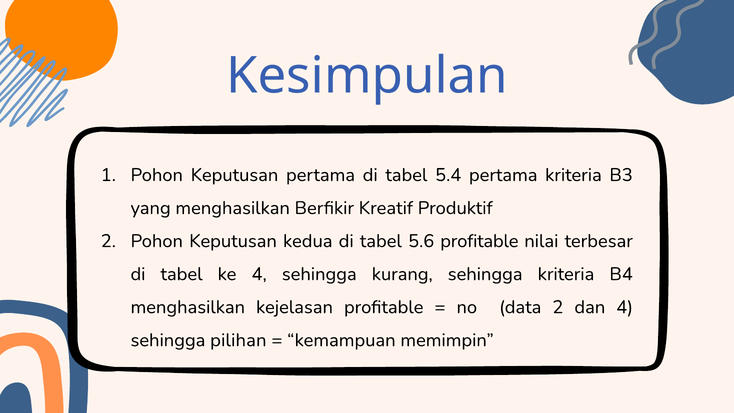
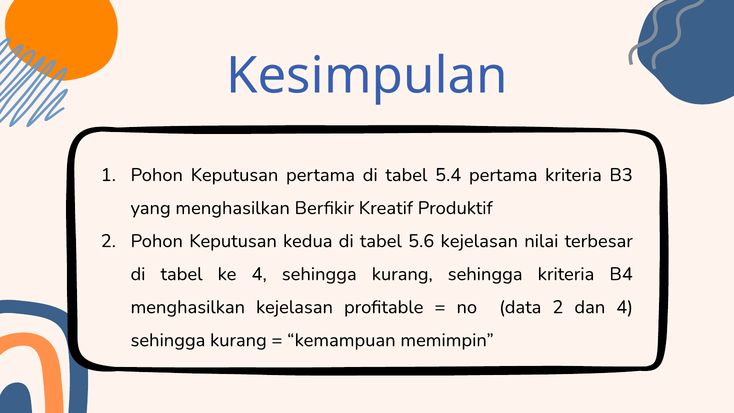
5.6 profitable: profitable -> kejelasan
pilihan at (238, 340): pilihan -> kurang
